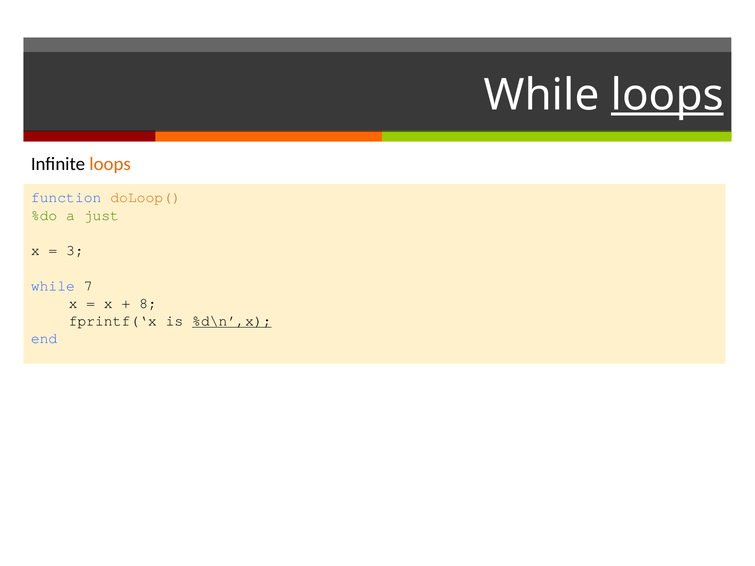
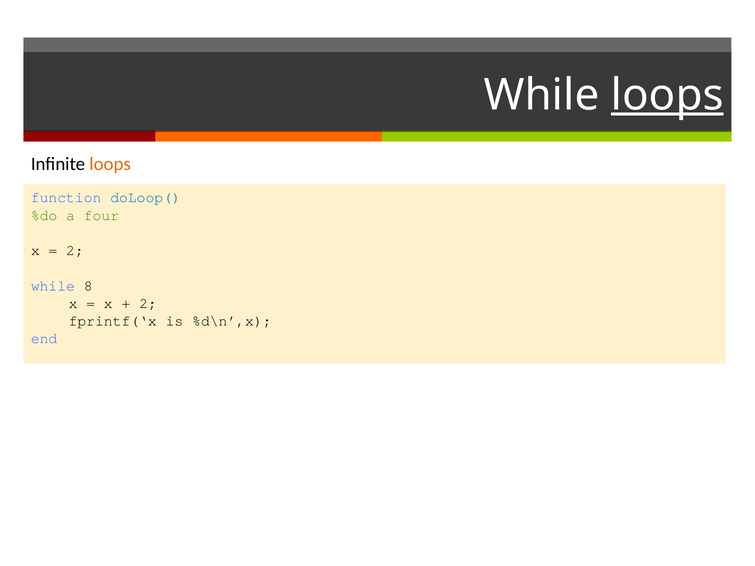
doLoop( colour: orange -> blue
just: just -> four
3 at (75, 251): 3 -> 2
7: 7 -> 8
8 at (148, 303): 8 -> 2
%d\n’,x underline: present -> none
